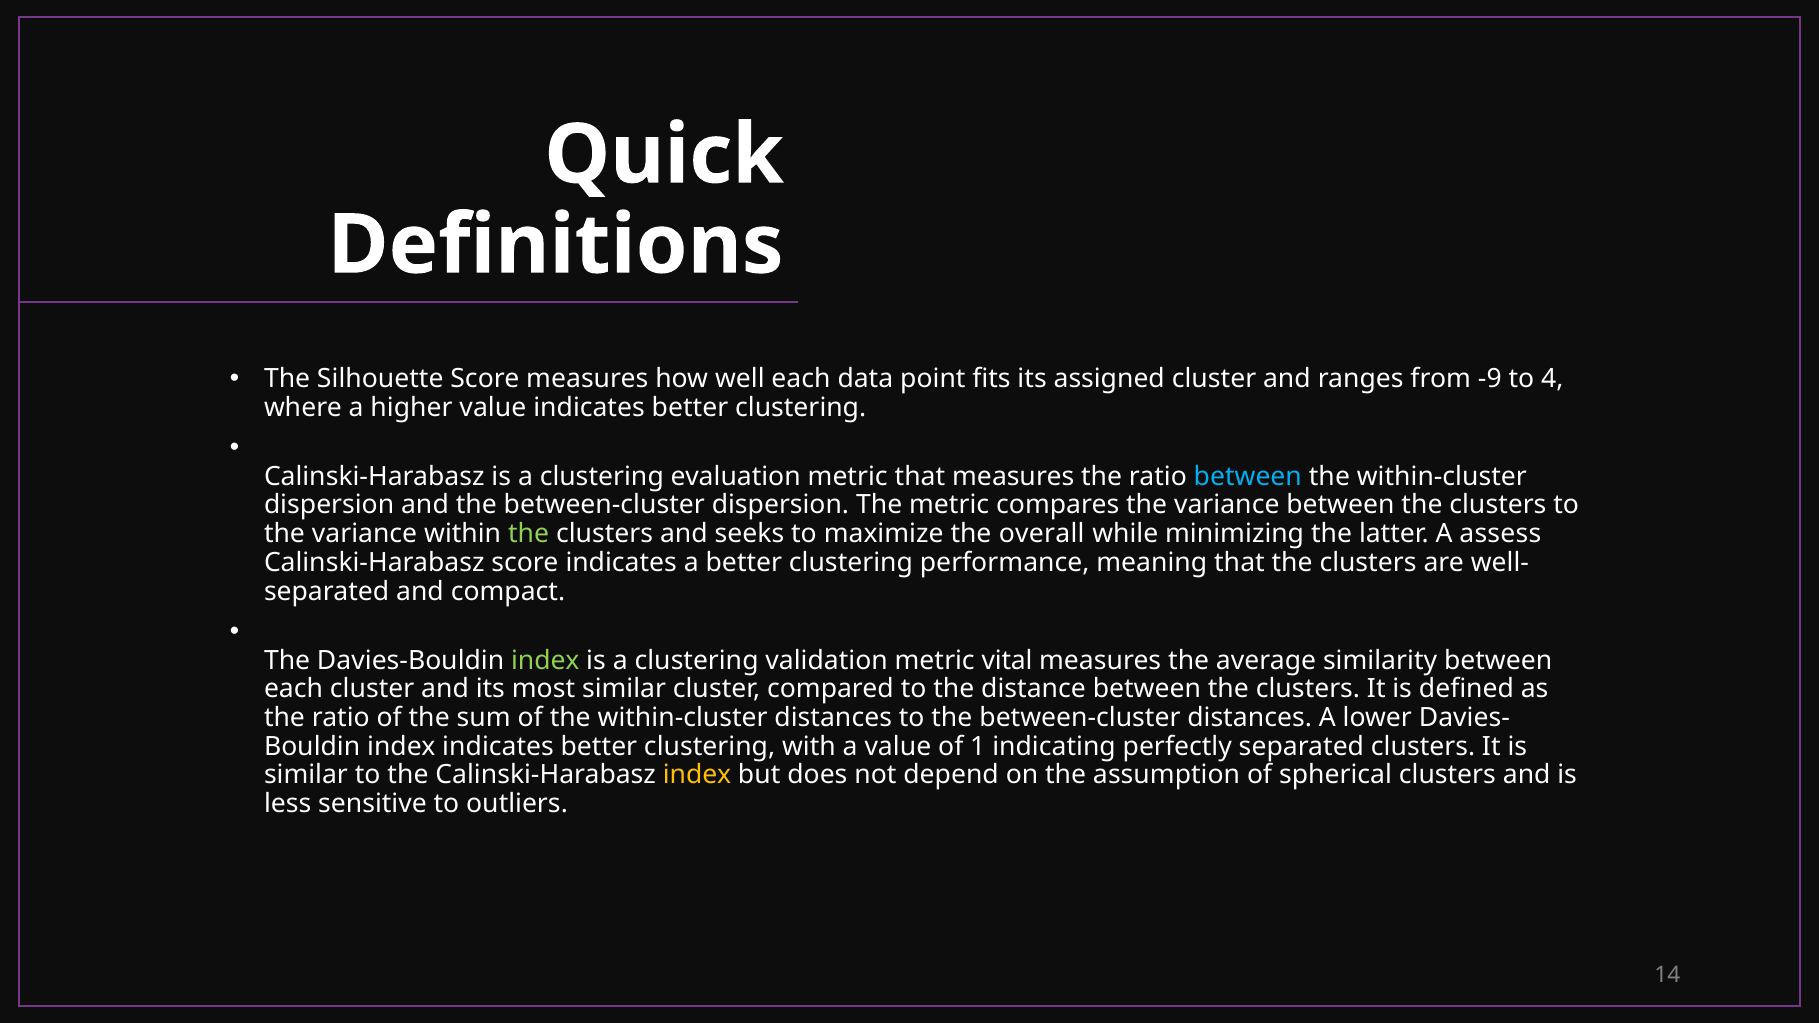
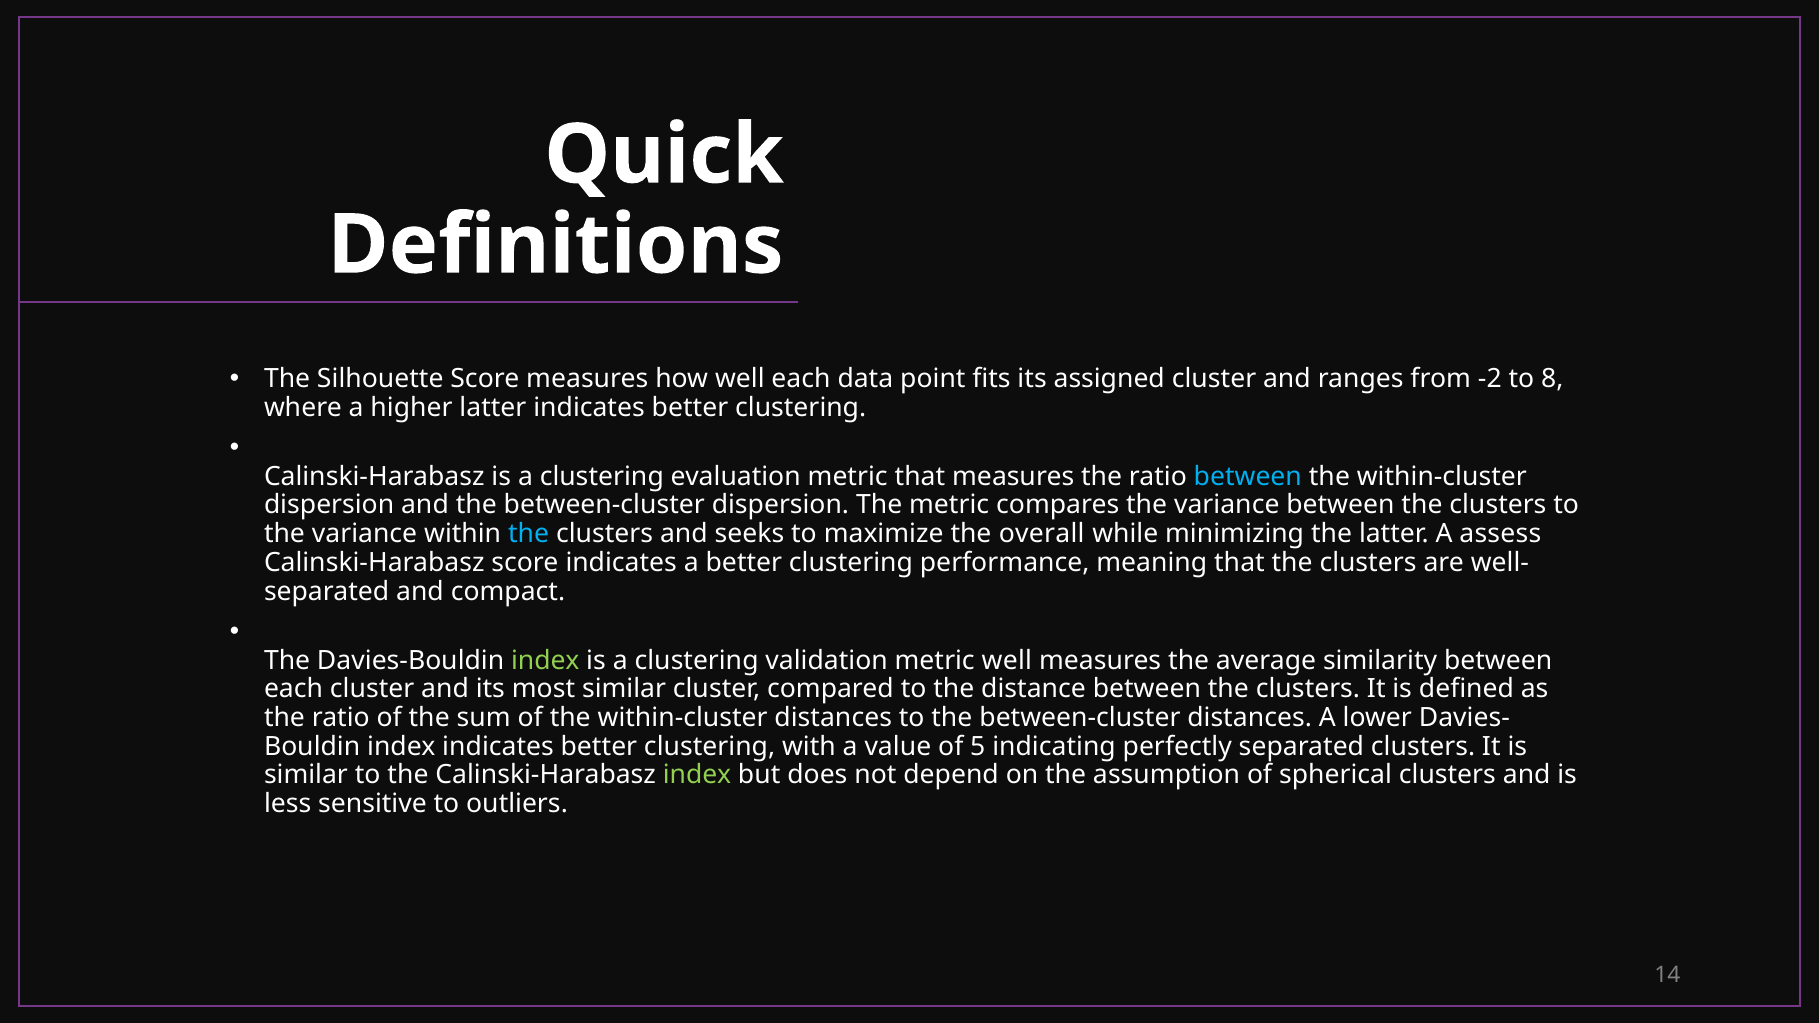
-9: -9 -> -2
4: 4 -> 8
higher value: value -> latter
the at (529, 534) colour: light green -> light blue
metric vital: vital -> well
1: 1 -> 5
index at (697, 775) colour: yellow -> light green
